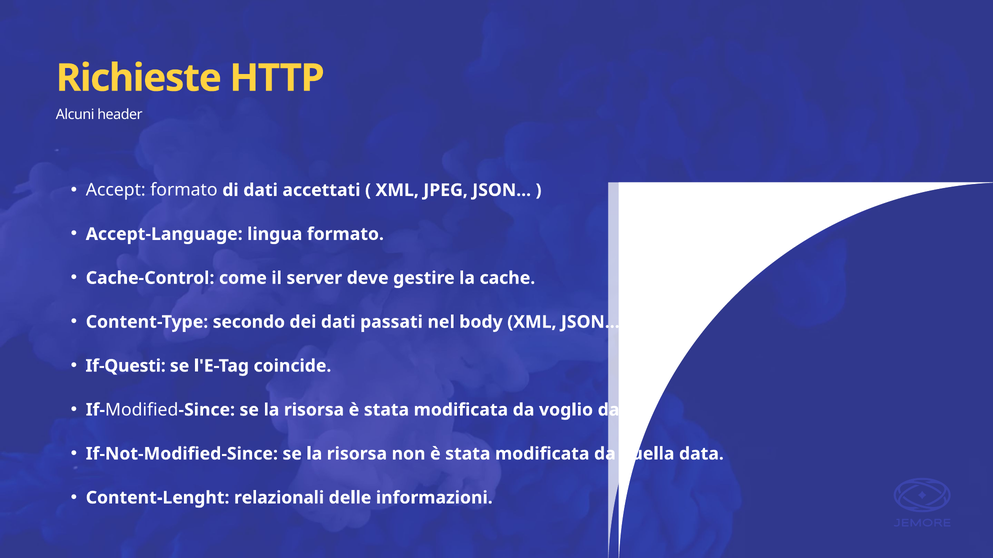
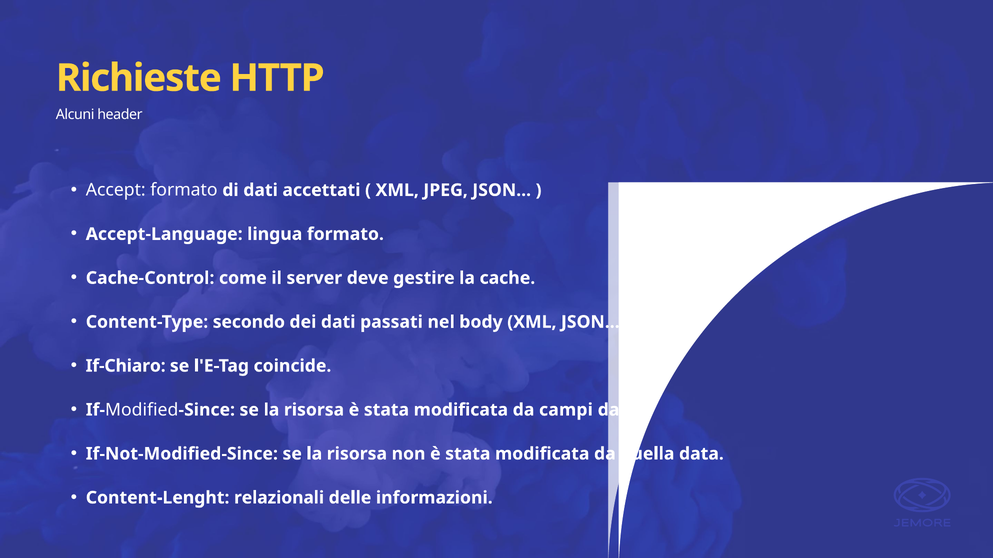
If-Questi: If-Questi -> If-Chiaro
voglio: voglio -> campi
